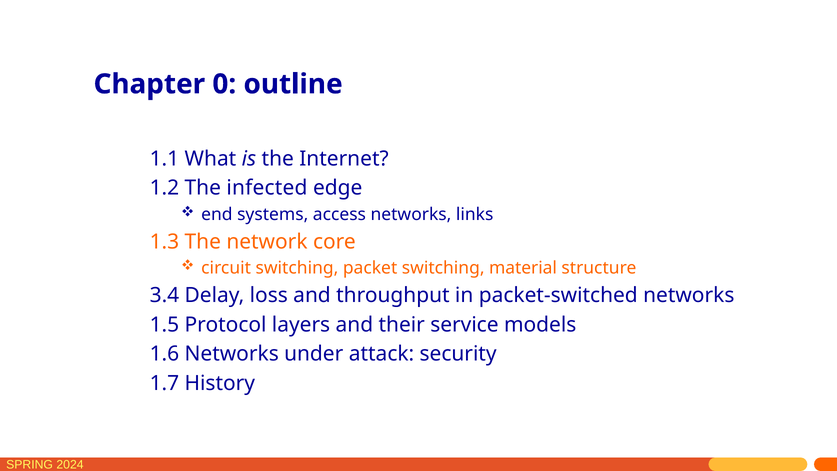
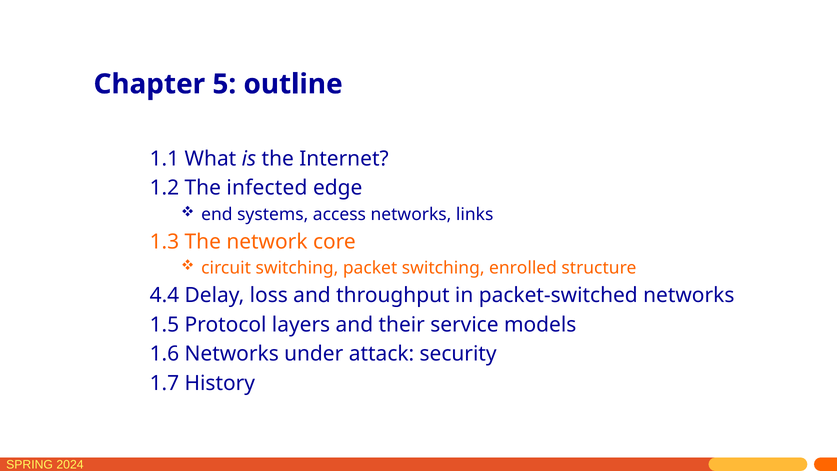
0: 0 -> 5
material: material -> enrolled
3.4: 3.4 -> 4.4
